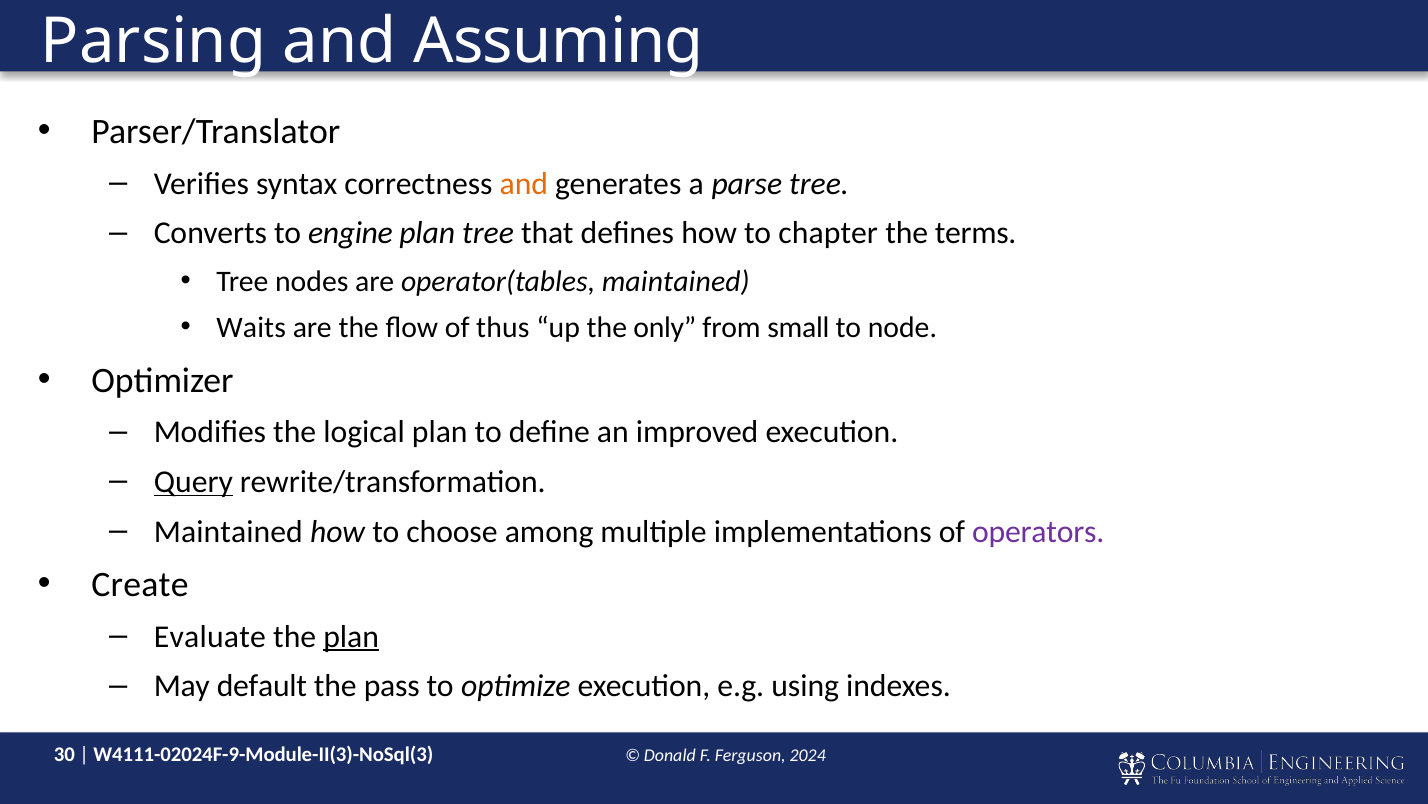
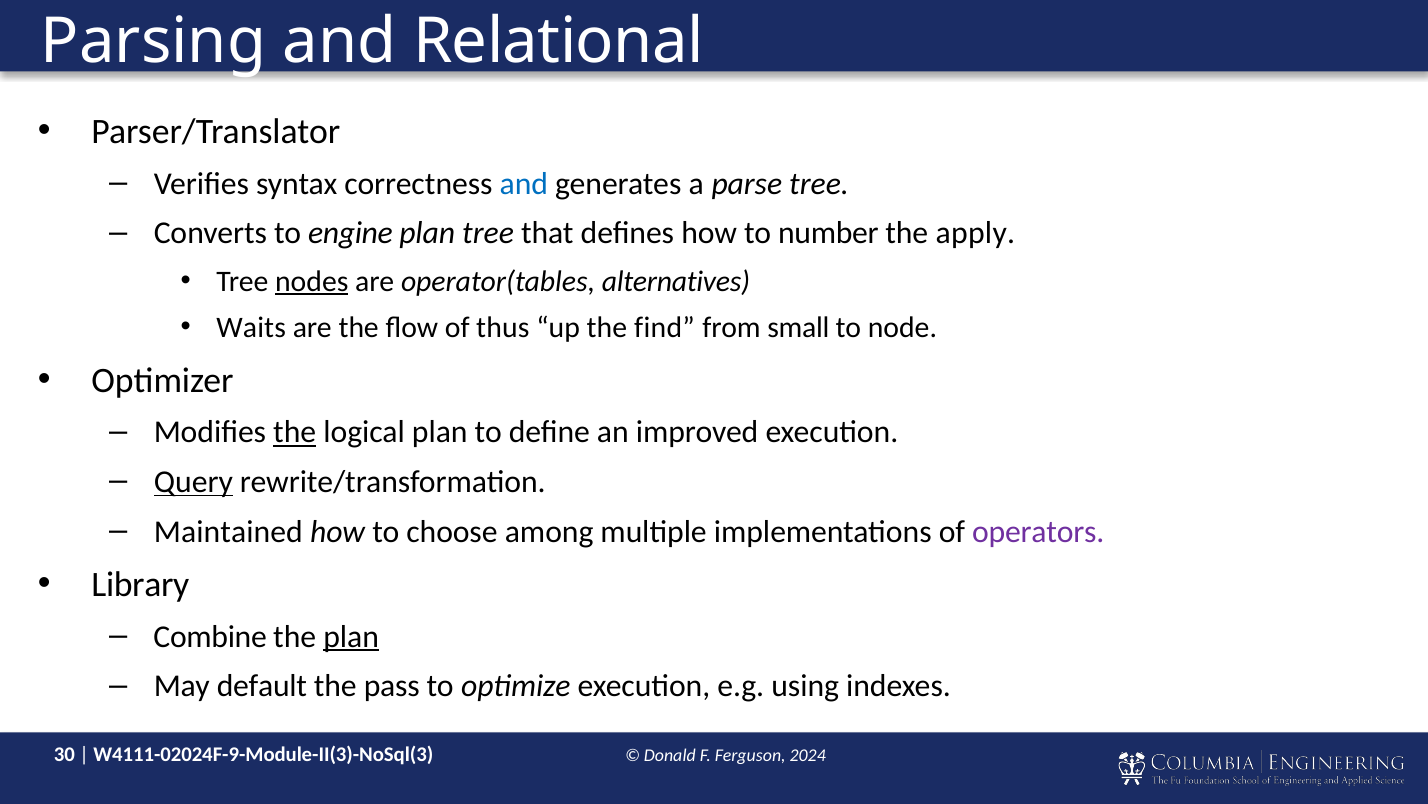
Assuming: Assuming -> Relational
and at (524, 183) colour: orange -> blue
chapter: chapter -> number
terms: terms -> apply
nodes underline: none -> present
operator(tables maintained: maintained -> alternatives
only: only -> find
the at (295, 432) underline: none -> present
Create: Create -> Library
Evaluate: Evaluate -> Combine
